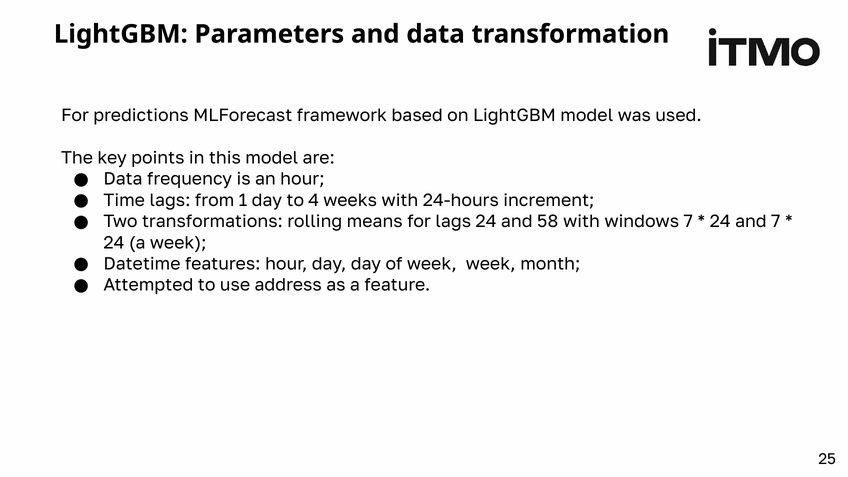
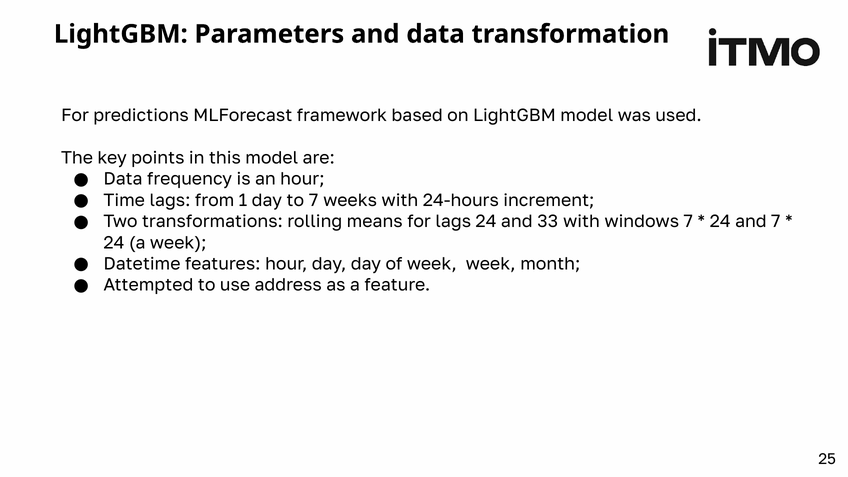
to 4: 4 -> 7
58: 58 -> 33
